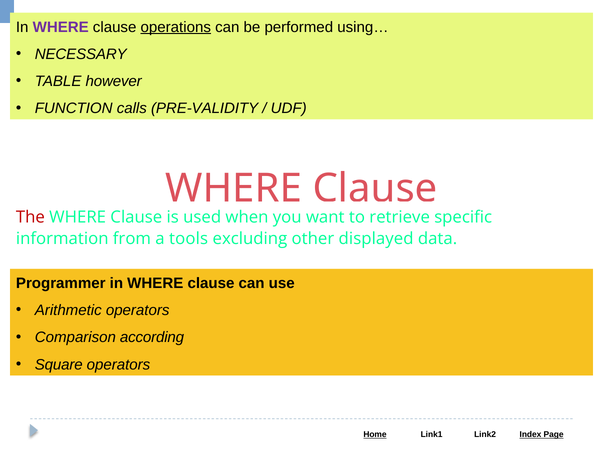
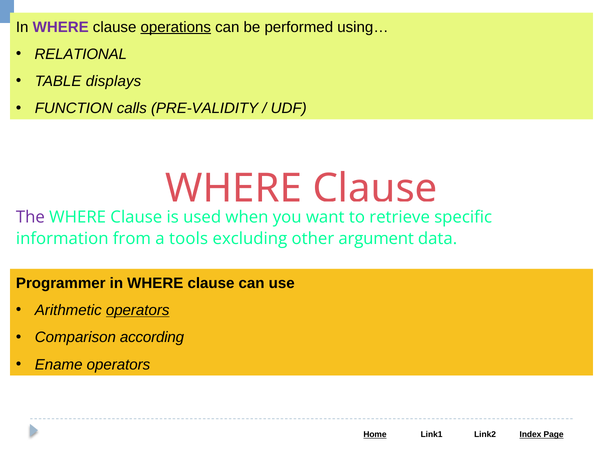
NECESSARY: NECESSARY -> RELATIONAL
however: however -> displays
The colour: red -> purple
displayed: displayed -> argument
operators at (138, 310) underline: none -> present
Square: Square -> Ename
